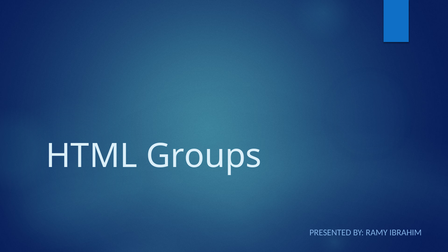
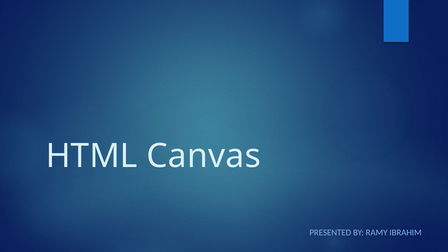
Groups: Groups -> Canvas
